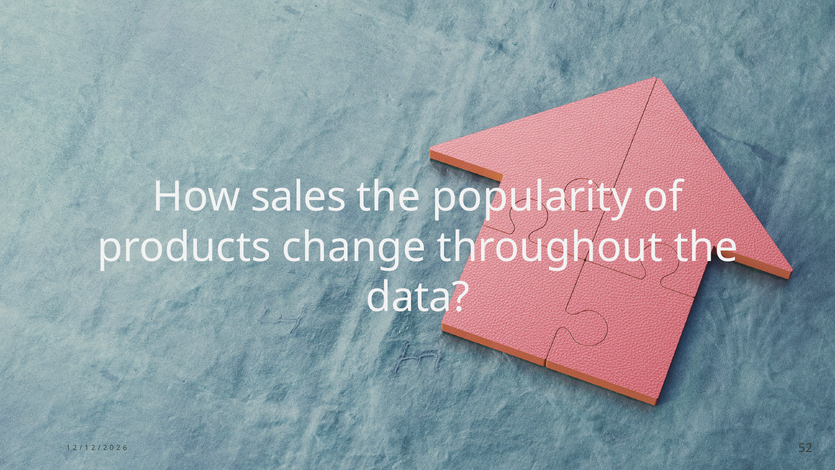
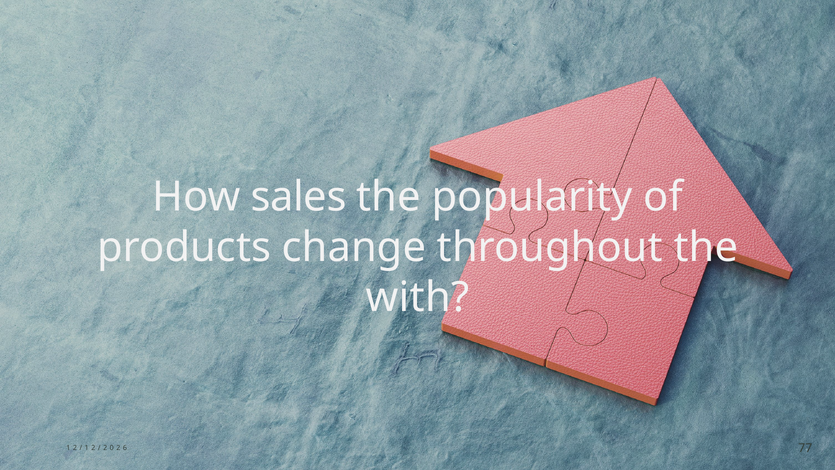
data: data -> with
52: 52 -> 77
